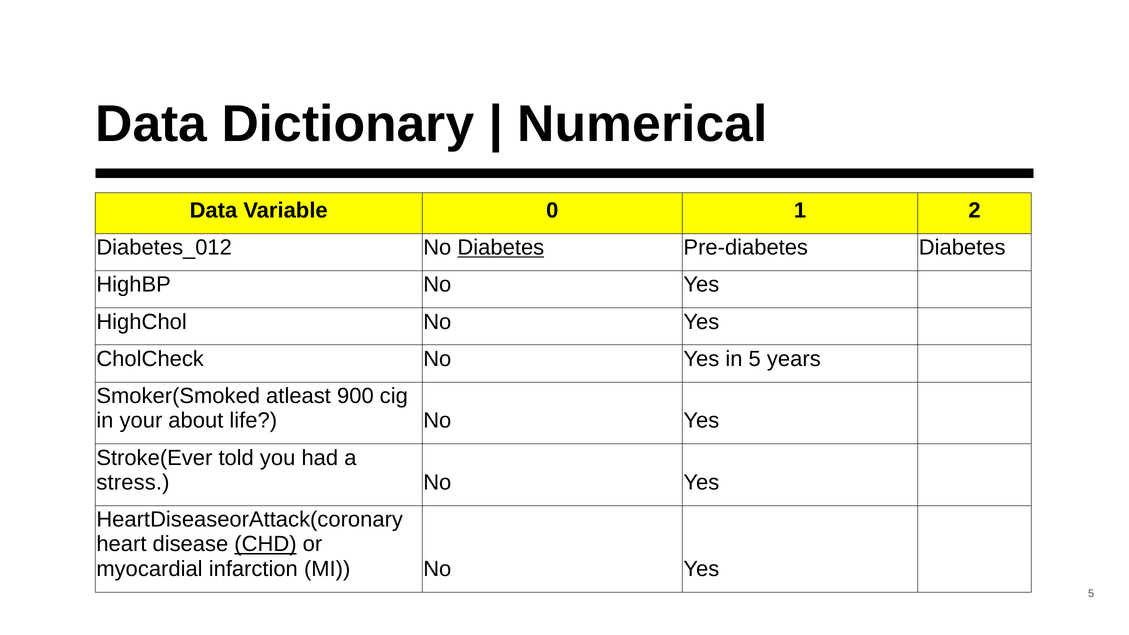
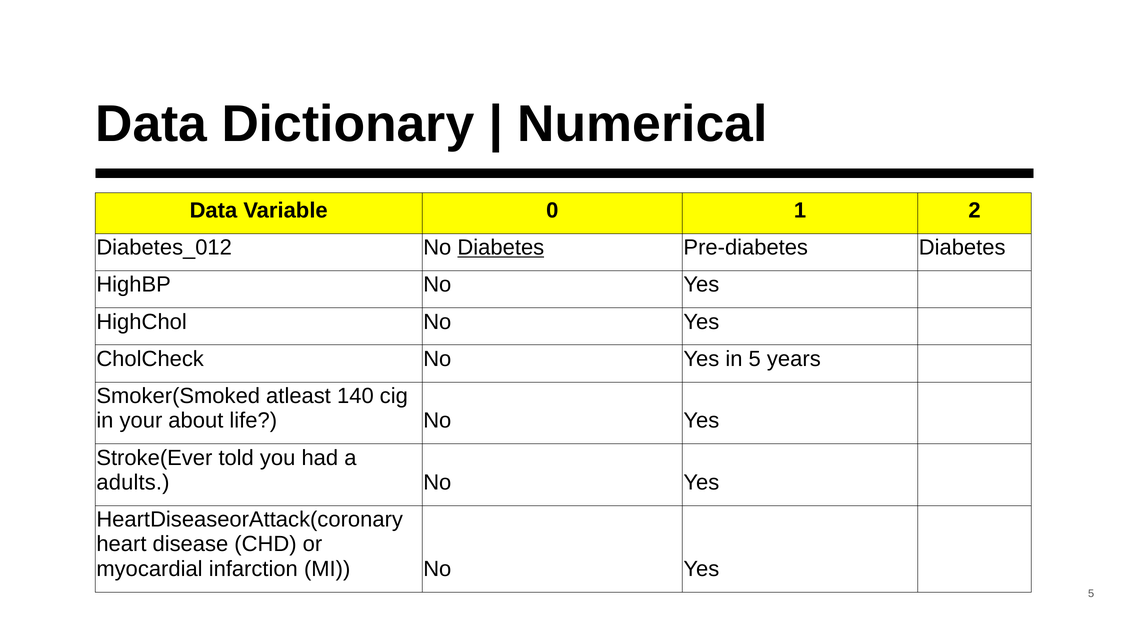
900: 900 -> 140
stress: stress -> adults
CHD underline: present -> none
